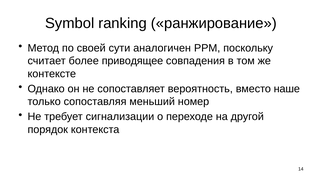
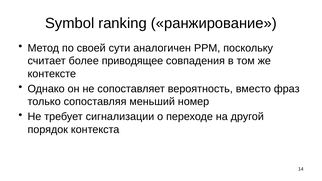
наше: наше -> фраз
